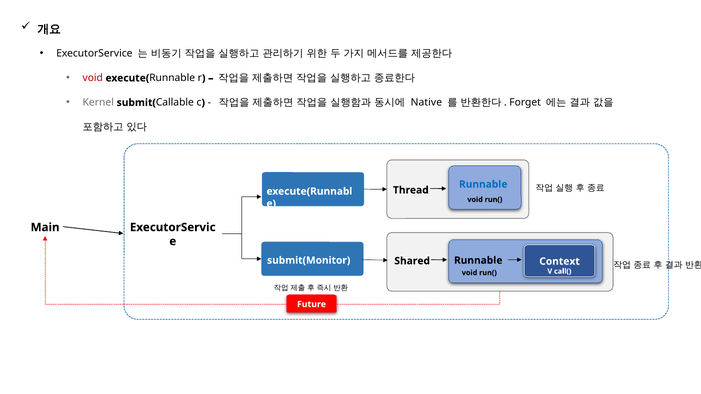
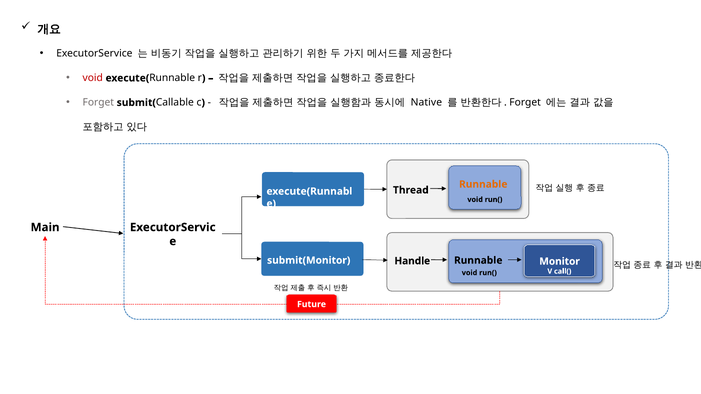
Kernel at (98, 103): Kernel -> Forget
Runnable at (483, 184) colour: blue -> orange
Shared: Shared -> Handle
Context: Context -> Monitor
